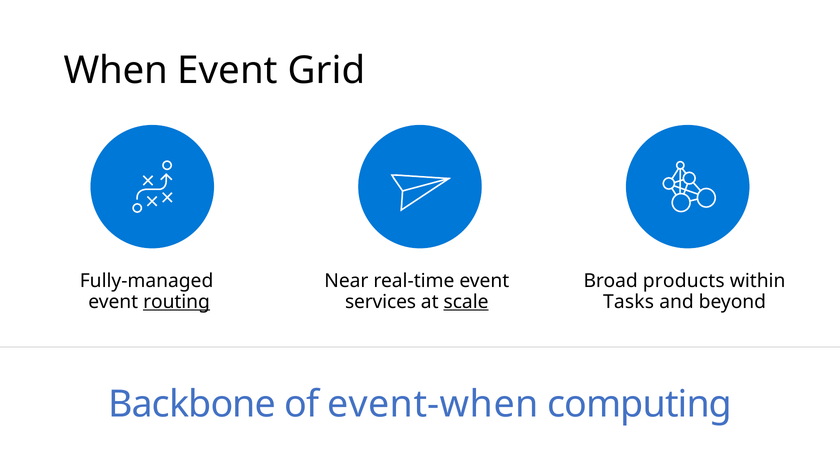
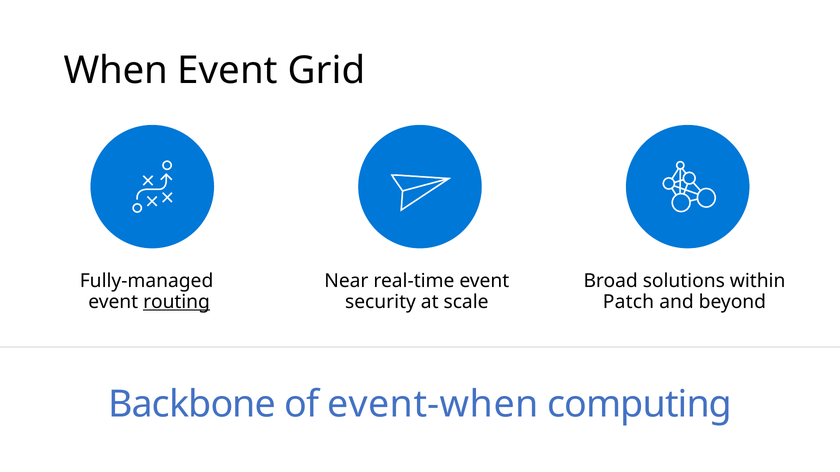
products: products -> solutions
services: services -> security
scale underline: present -> none
Tasks: Tasks -> Patch
